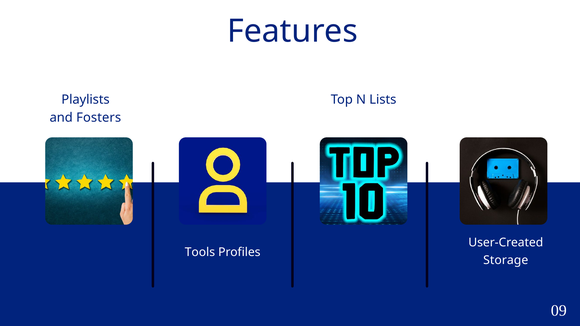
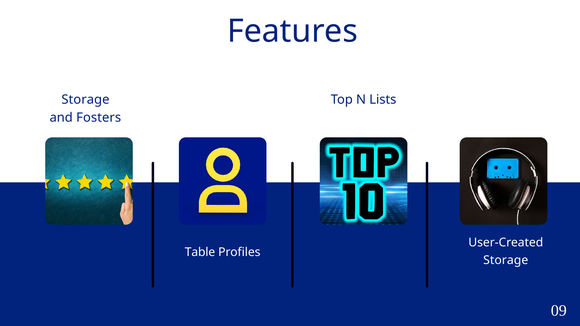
Playlists at (86, 100): Playlists -> Storage
Tools: Tools -> Table
